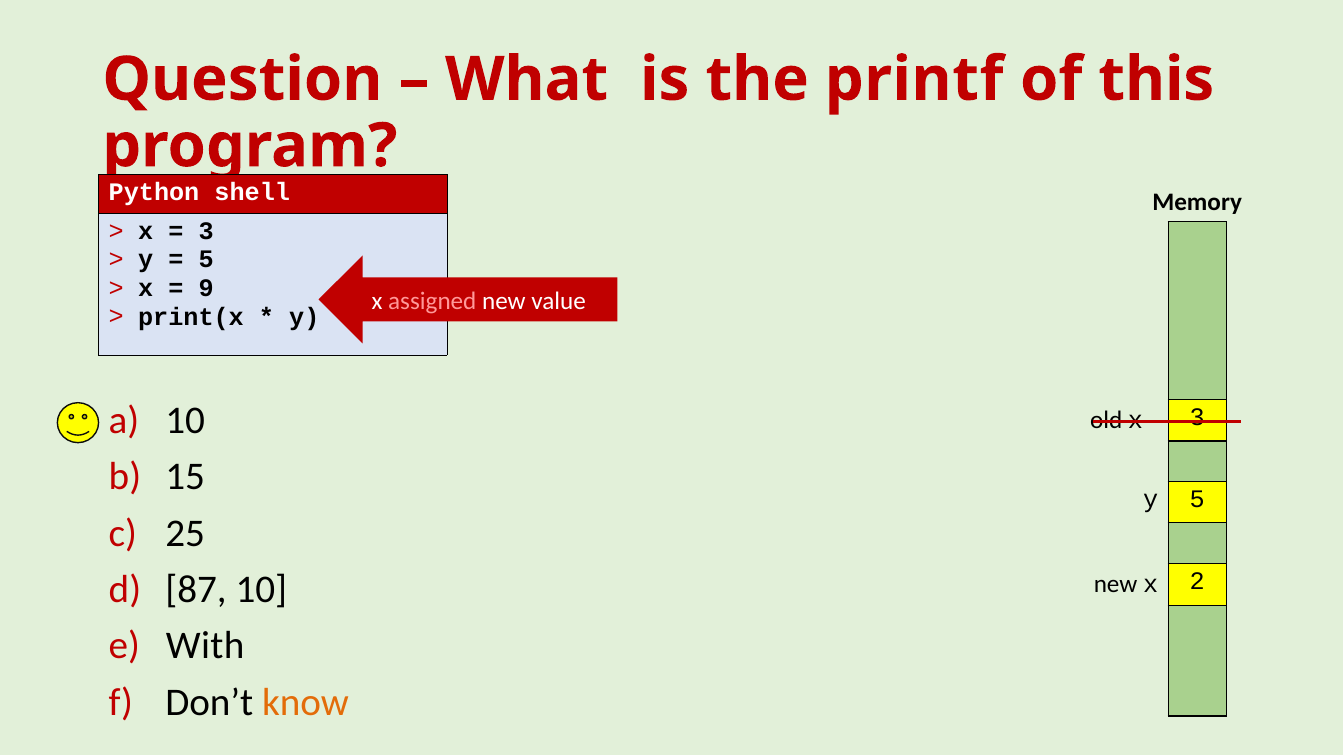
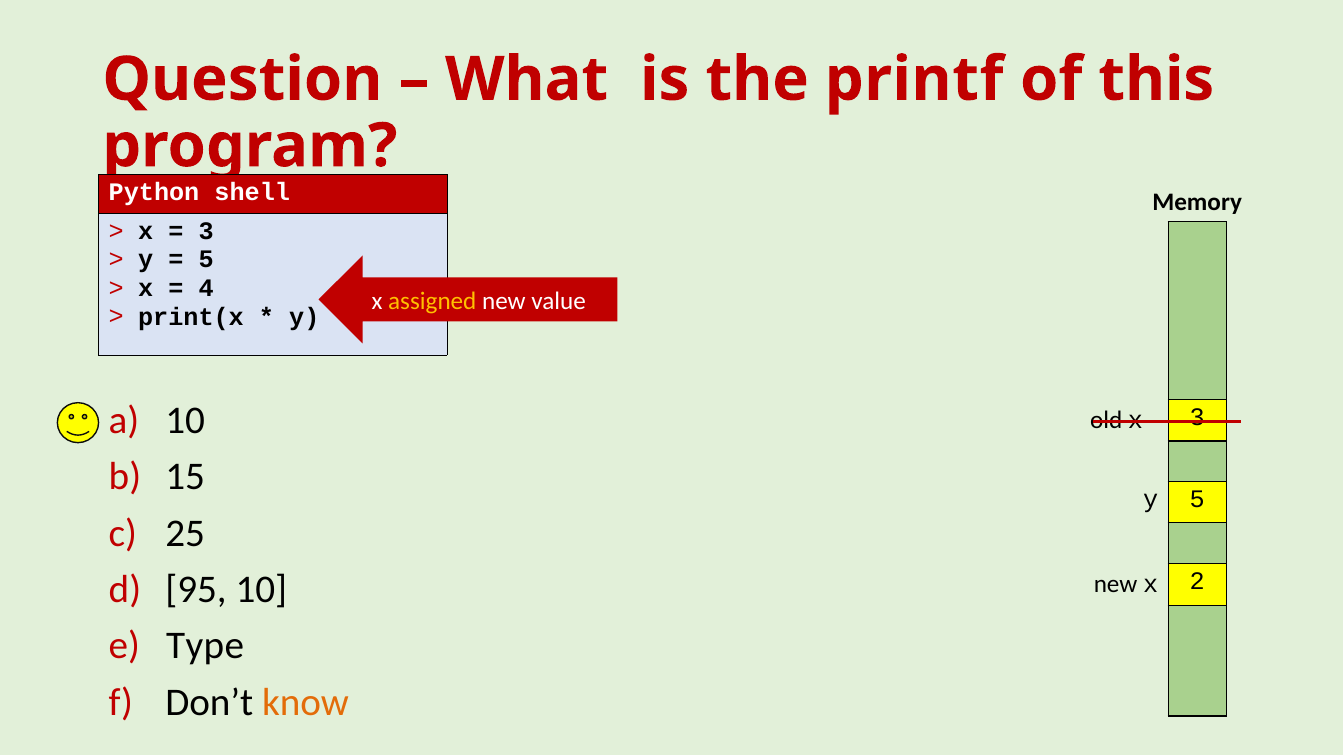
9: 9 -> 4
assigned colour: pink -> yellow
87: 87 -> 95
With: With -> Type
